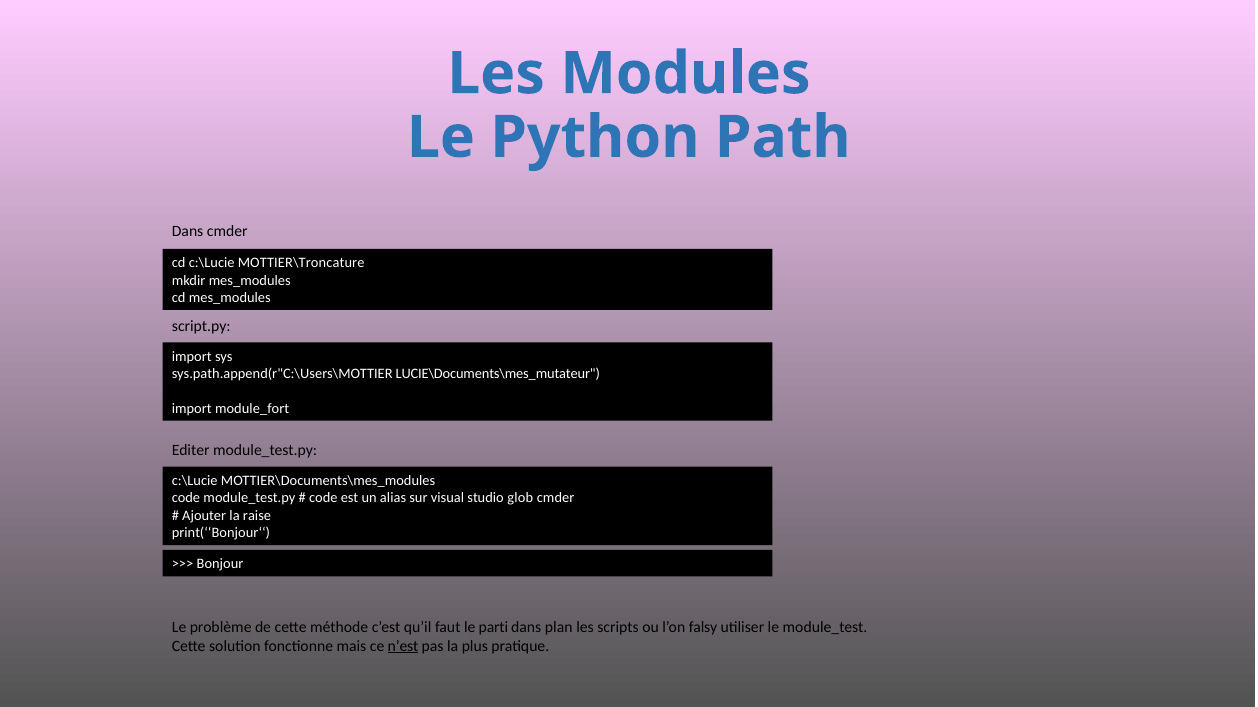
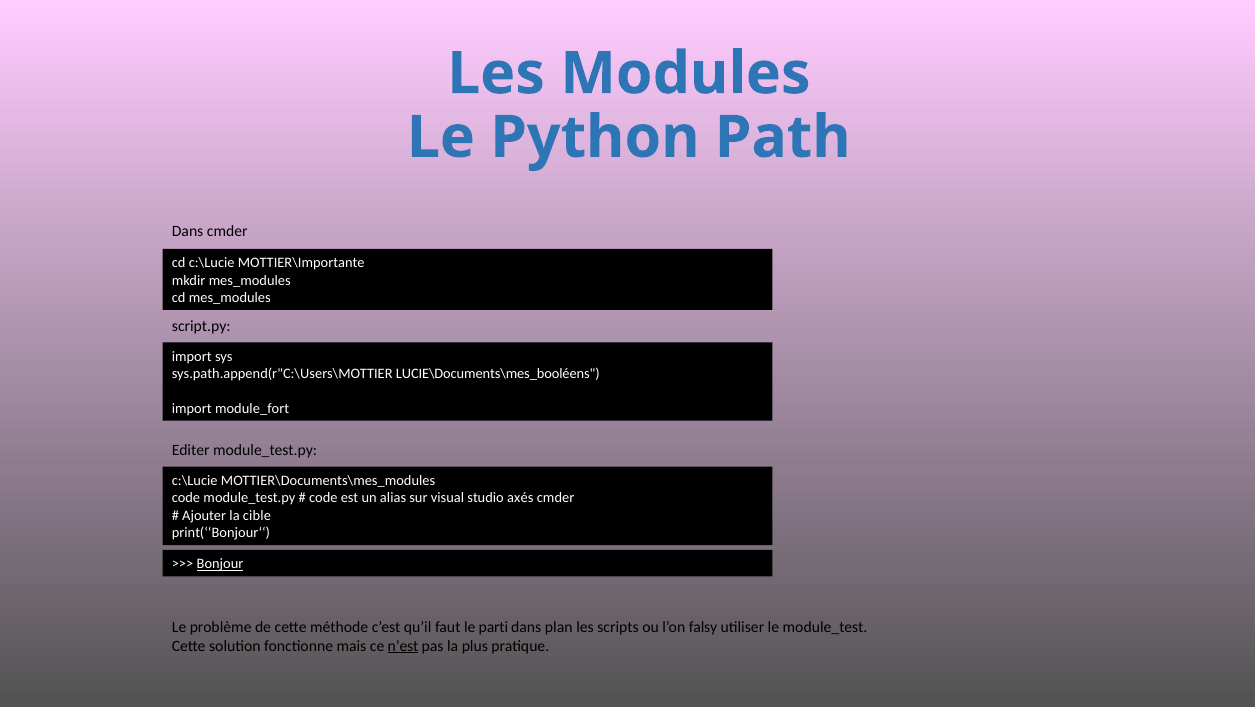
MOTTIER\Troncature: MOTTIER\Troncature -> MOTTIER\Importante
LUCIE\Documents\mes_mutateur: LUCIE\Documents\mes_mutateur -> LUCIE\Documents\mes_booléens
glob: glob -> axés
raise: raise -> cible
Bonjour underline: none -> present
